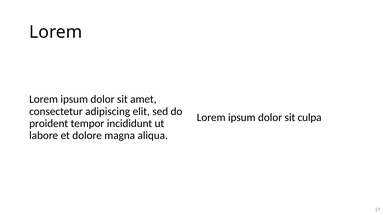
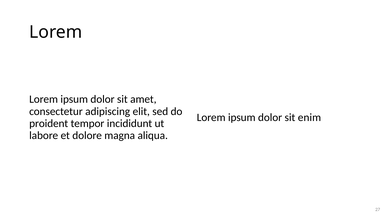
culpa: culpa -> enim
